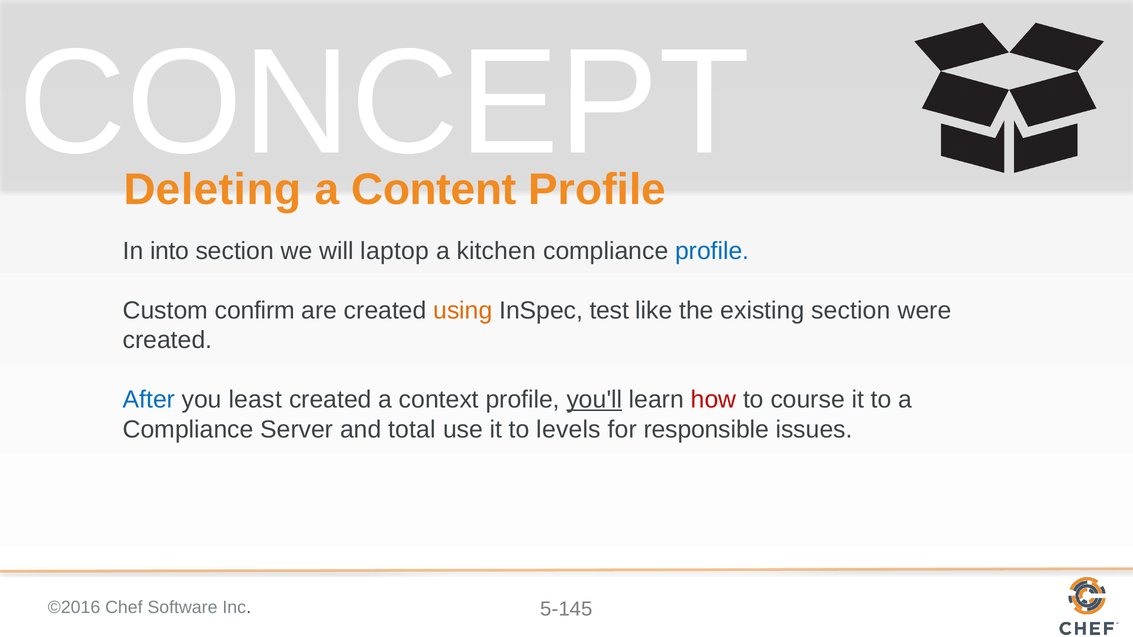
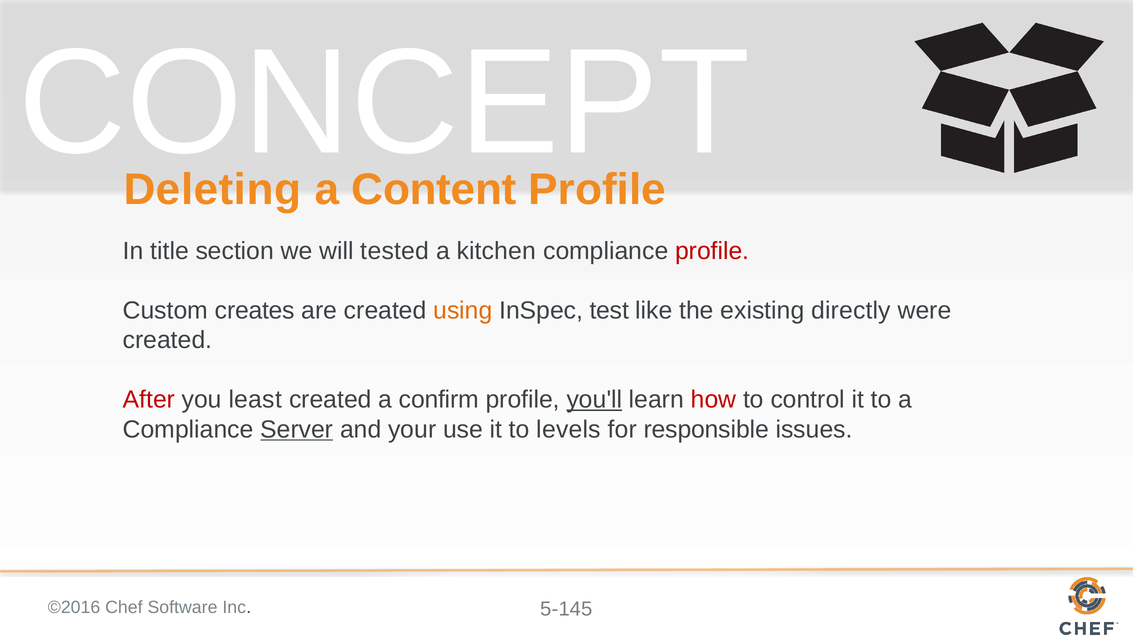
into: into -> title
laptop: laptop -> tested
profile at (712, 251) colour: blue -> red
confirm: confirm -> creates
existing section: section -> directly
After colour: blue -> red
context: context -> confirm
course: course -> control
Server underline: none -> present
total: total -> your
